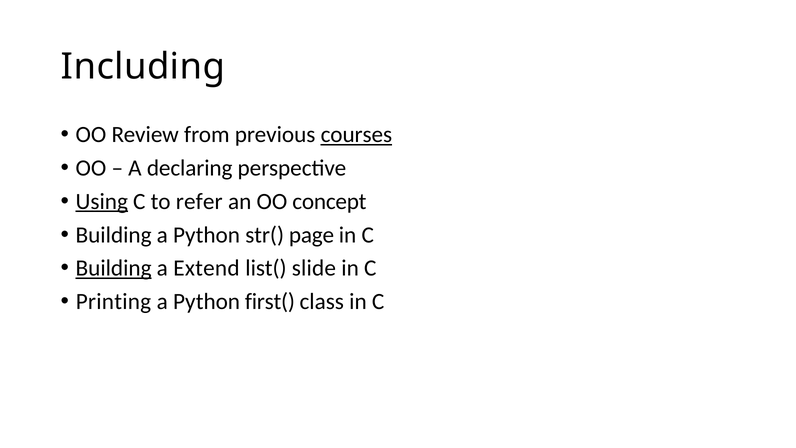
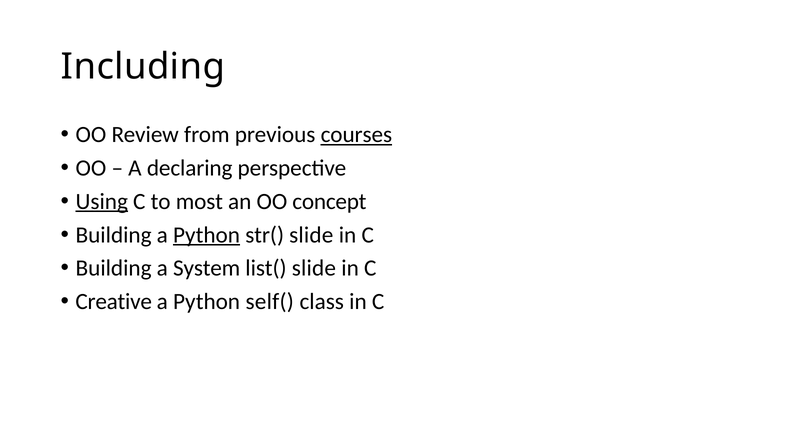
refer: refer -> most
Python at (207, 235) underline: none -> present
str( page: page -> slide
Building at (114, 268) underline: present -> none
Extend: Extend -> System
Printing: Printing -> Creative
first(: first( -> self(
